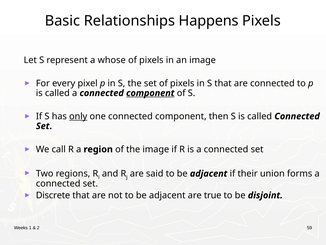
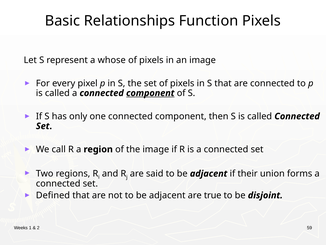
Happens: Happens -> Function
only underline: present -> none
Discrete: Discrete -> Defined
